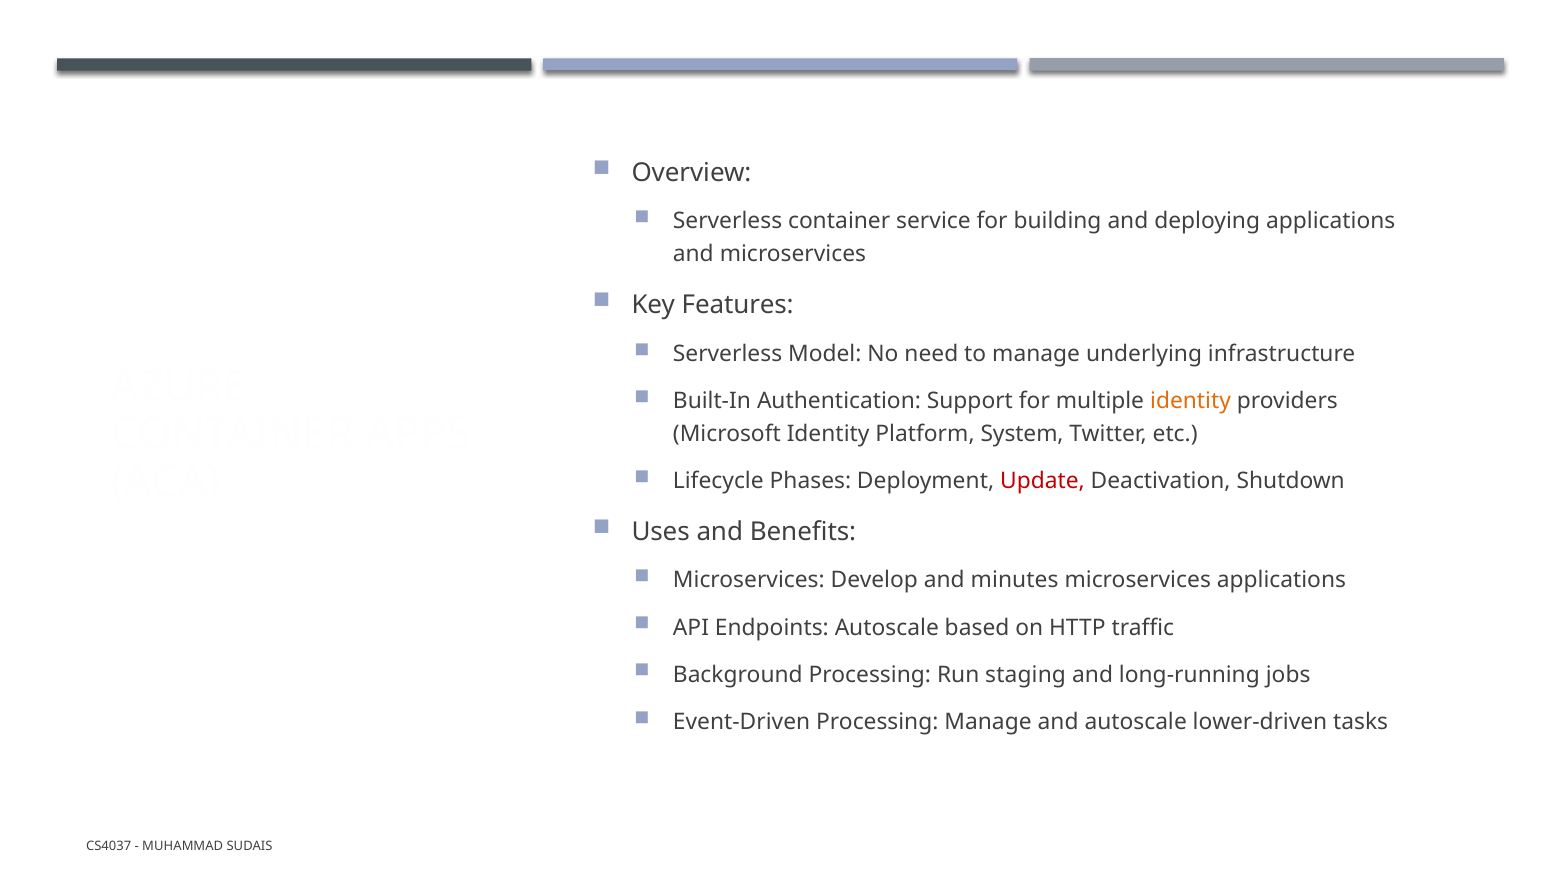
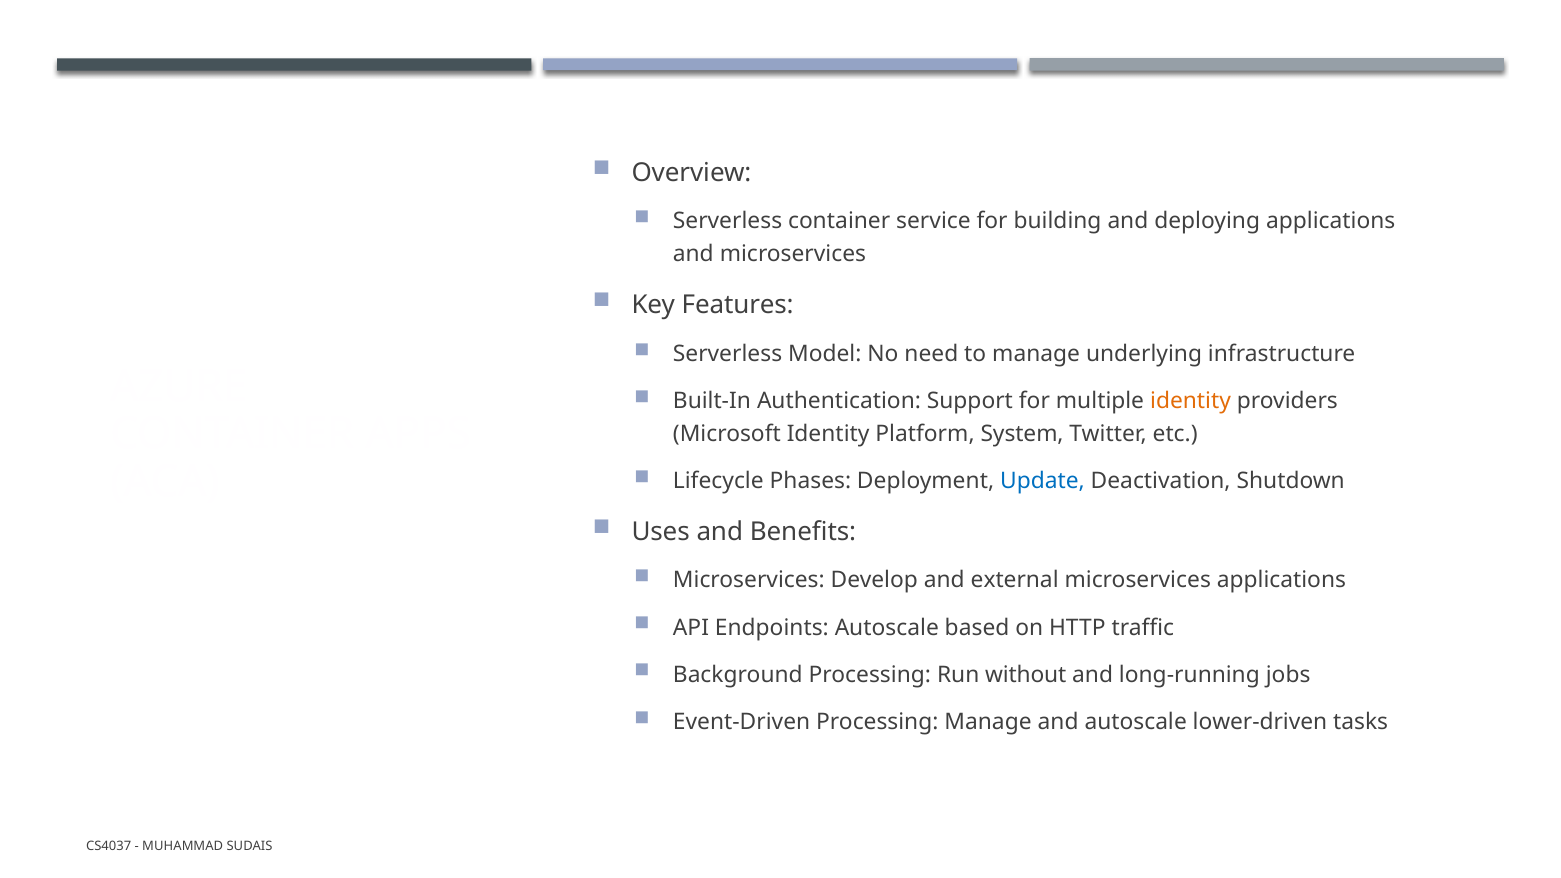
Update colour: red -> blue
minutes: minutes -> external
staging: staging -> without
